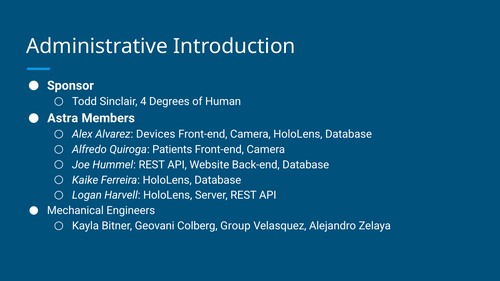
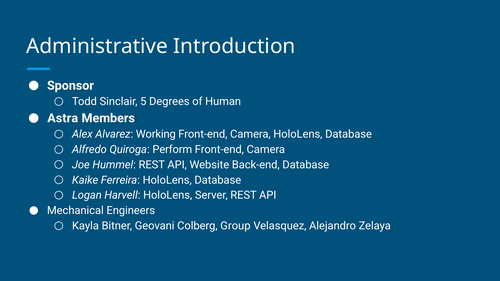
4: 4 -> 5
Devices: Devices -> Working
Patients: Patients -> Perform
